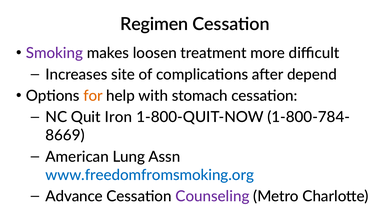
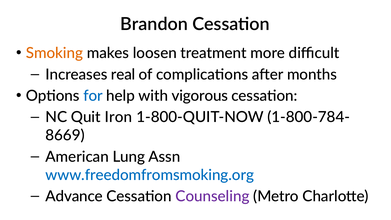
Regimen: Regimen -> Brandon
Smoking colour: purple -> orange
site: site -> real
depend: depend -> months
for colour: orange -> blue
stomach: stomach -> vigorous
